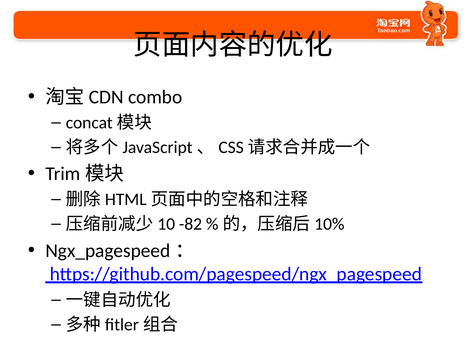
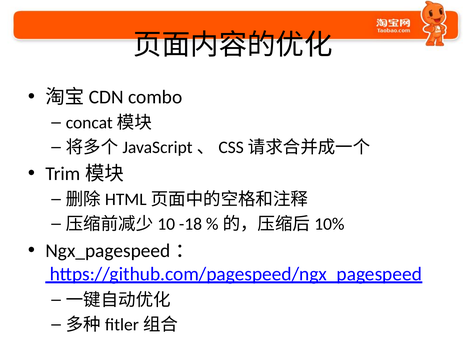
-82: -82 -> -18
